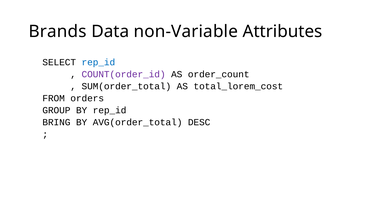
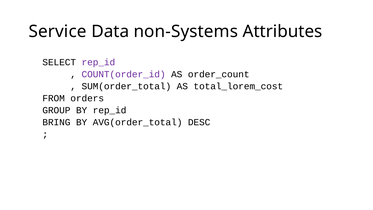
Brands: Brands -> Service
non-Variable: non-Variable -> non-Systems
rep_id at (98, 62) colour: blue -> purple
